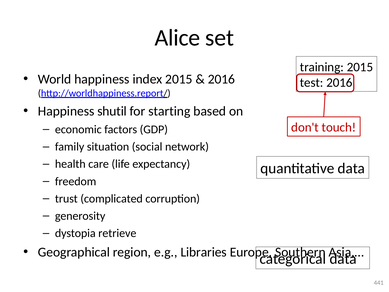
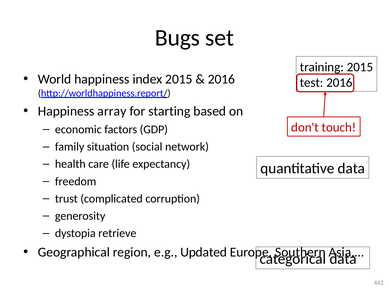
Alice: Alice -> Bugs
shutil: shutil -> array
Libraries: Libraries -> Updated
